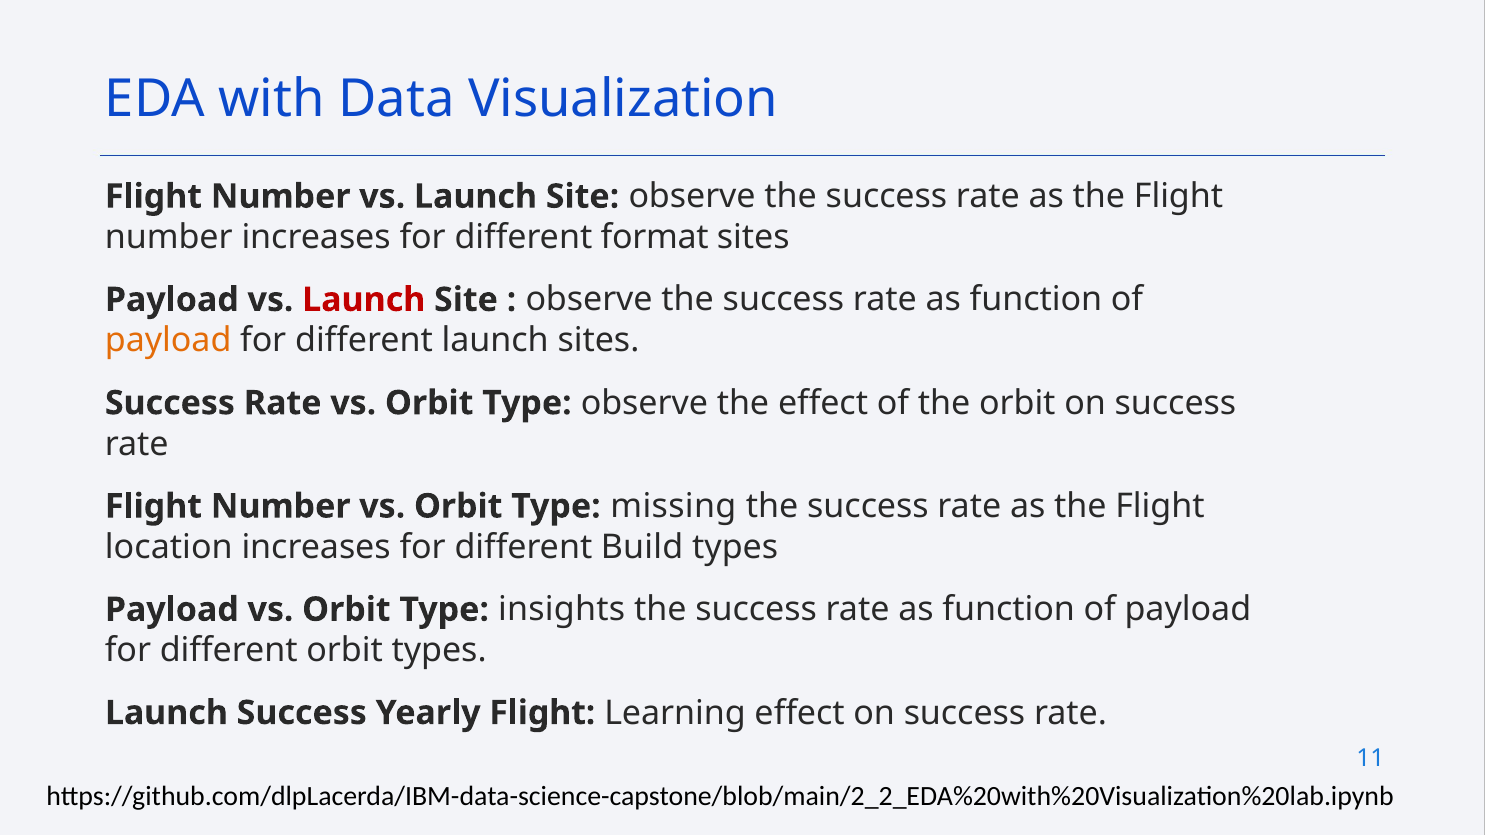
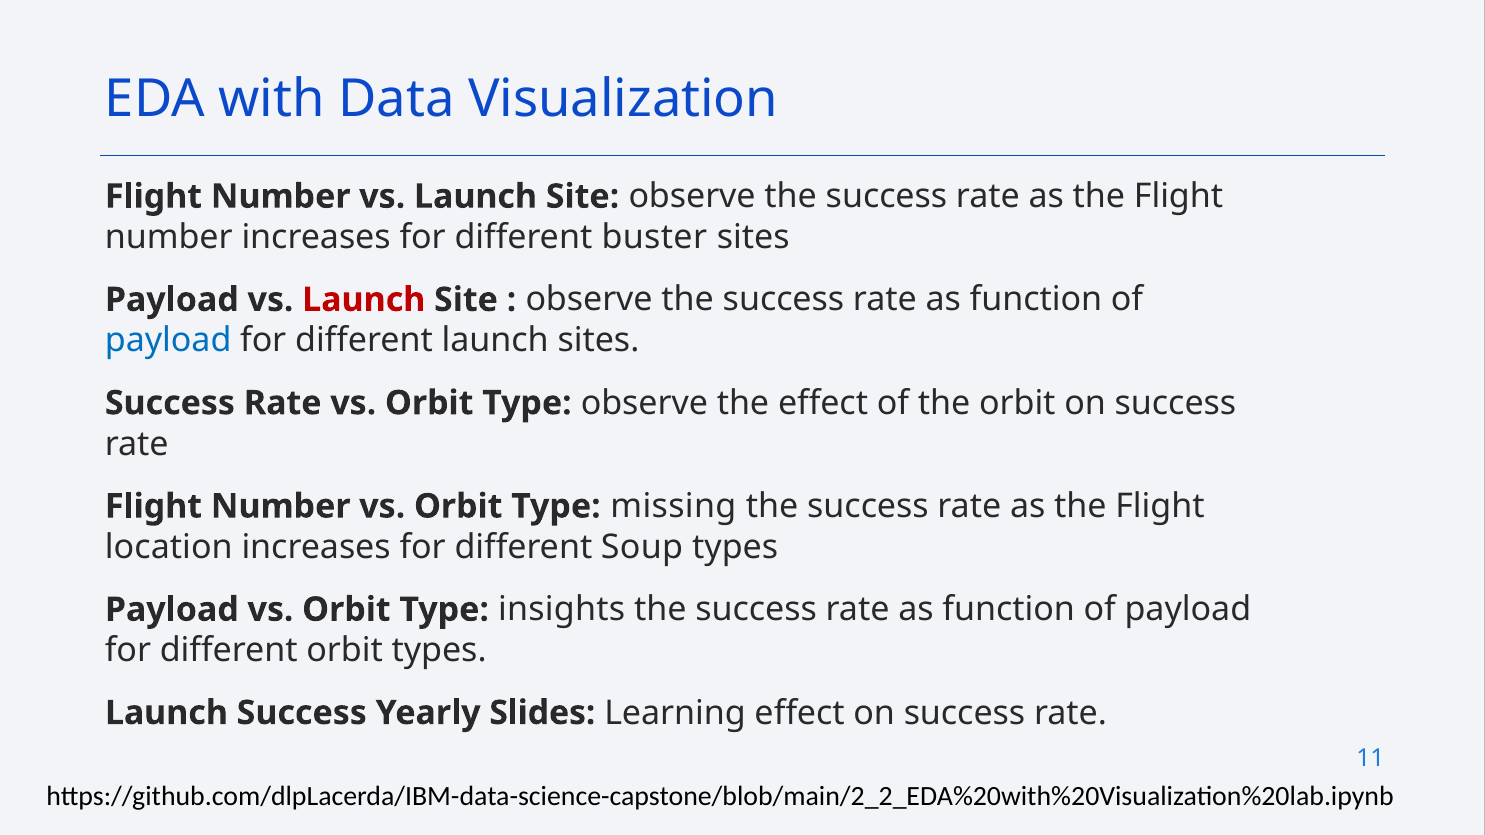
format: format -> buster
payload at (168, 341) colour: orange -> blue
Build: Build -> Soup
Yearly Flight: Flight -> Slides
